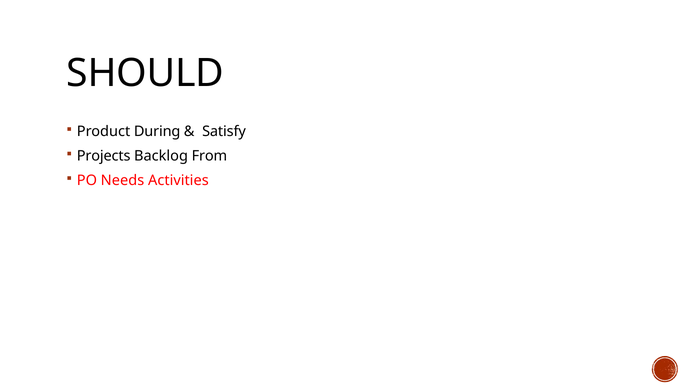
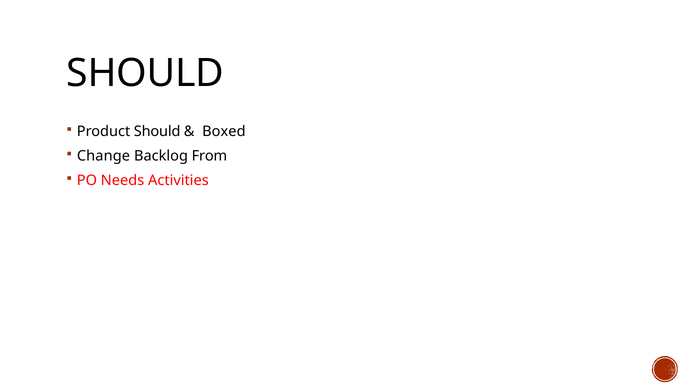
Product During: During -> Should
Satisfy: Satisfy -> Boxed
Projects: Projects -> Change
